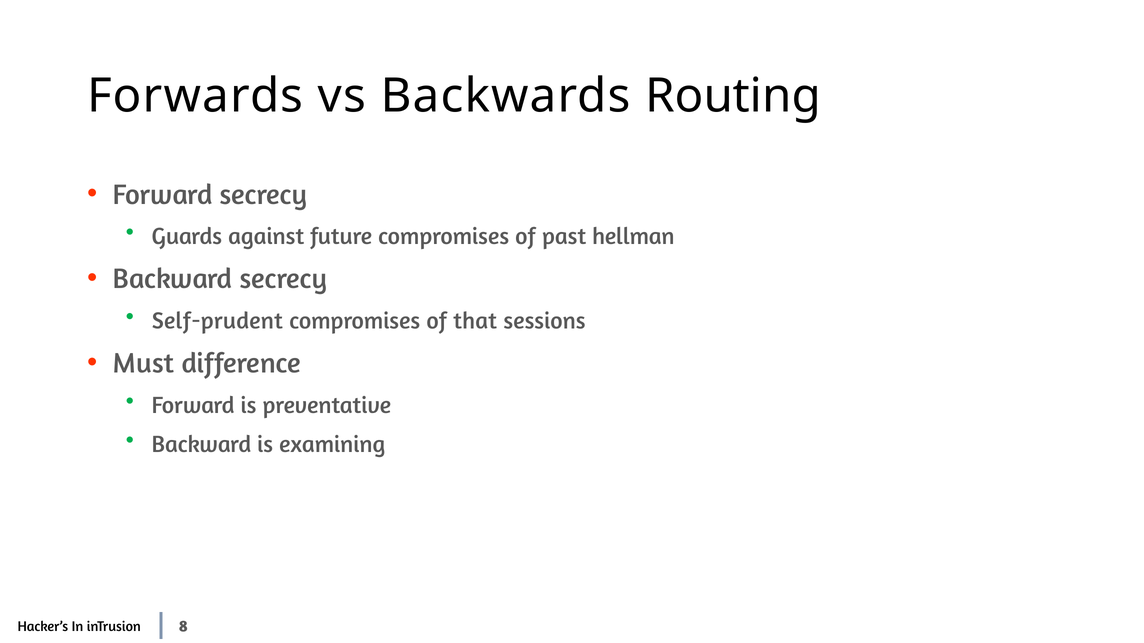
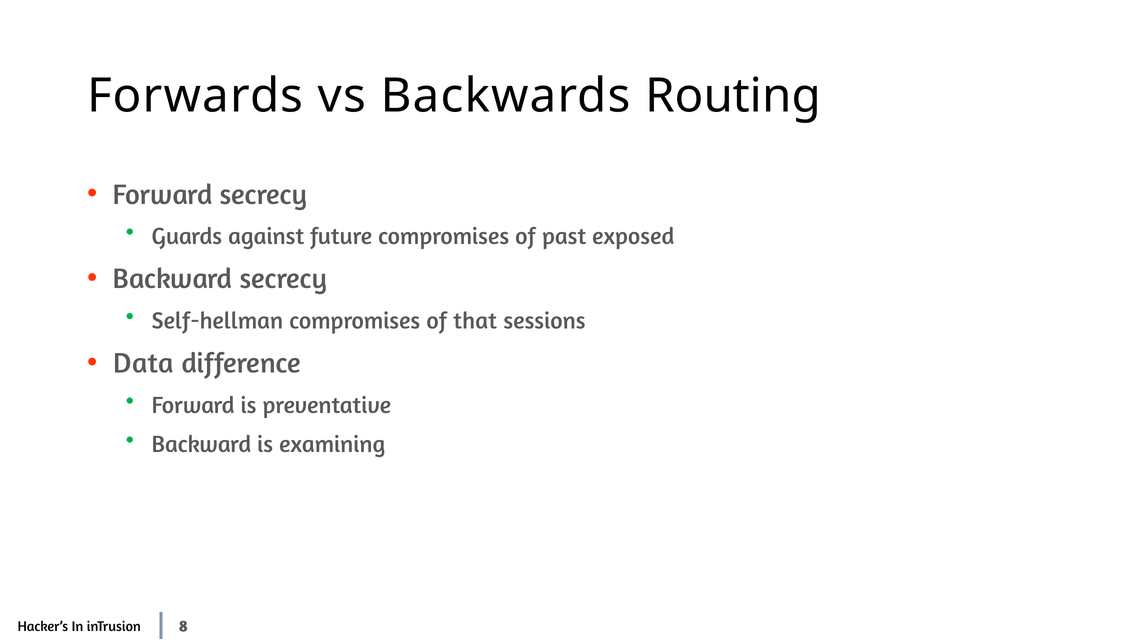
hellman: hellman -> exposed
Self-prudent: Self-prudent -> Self-hellman
Must: Must -> Data
